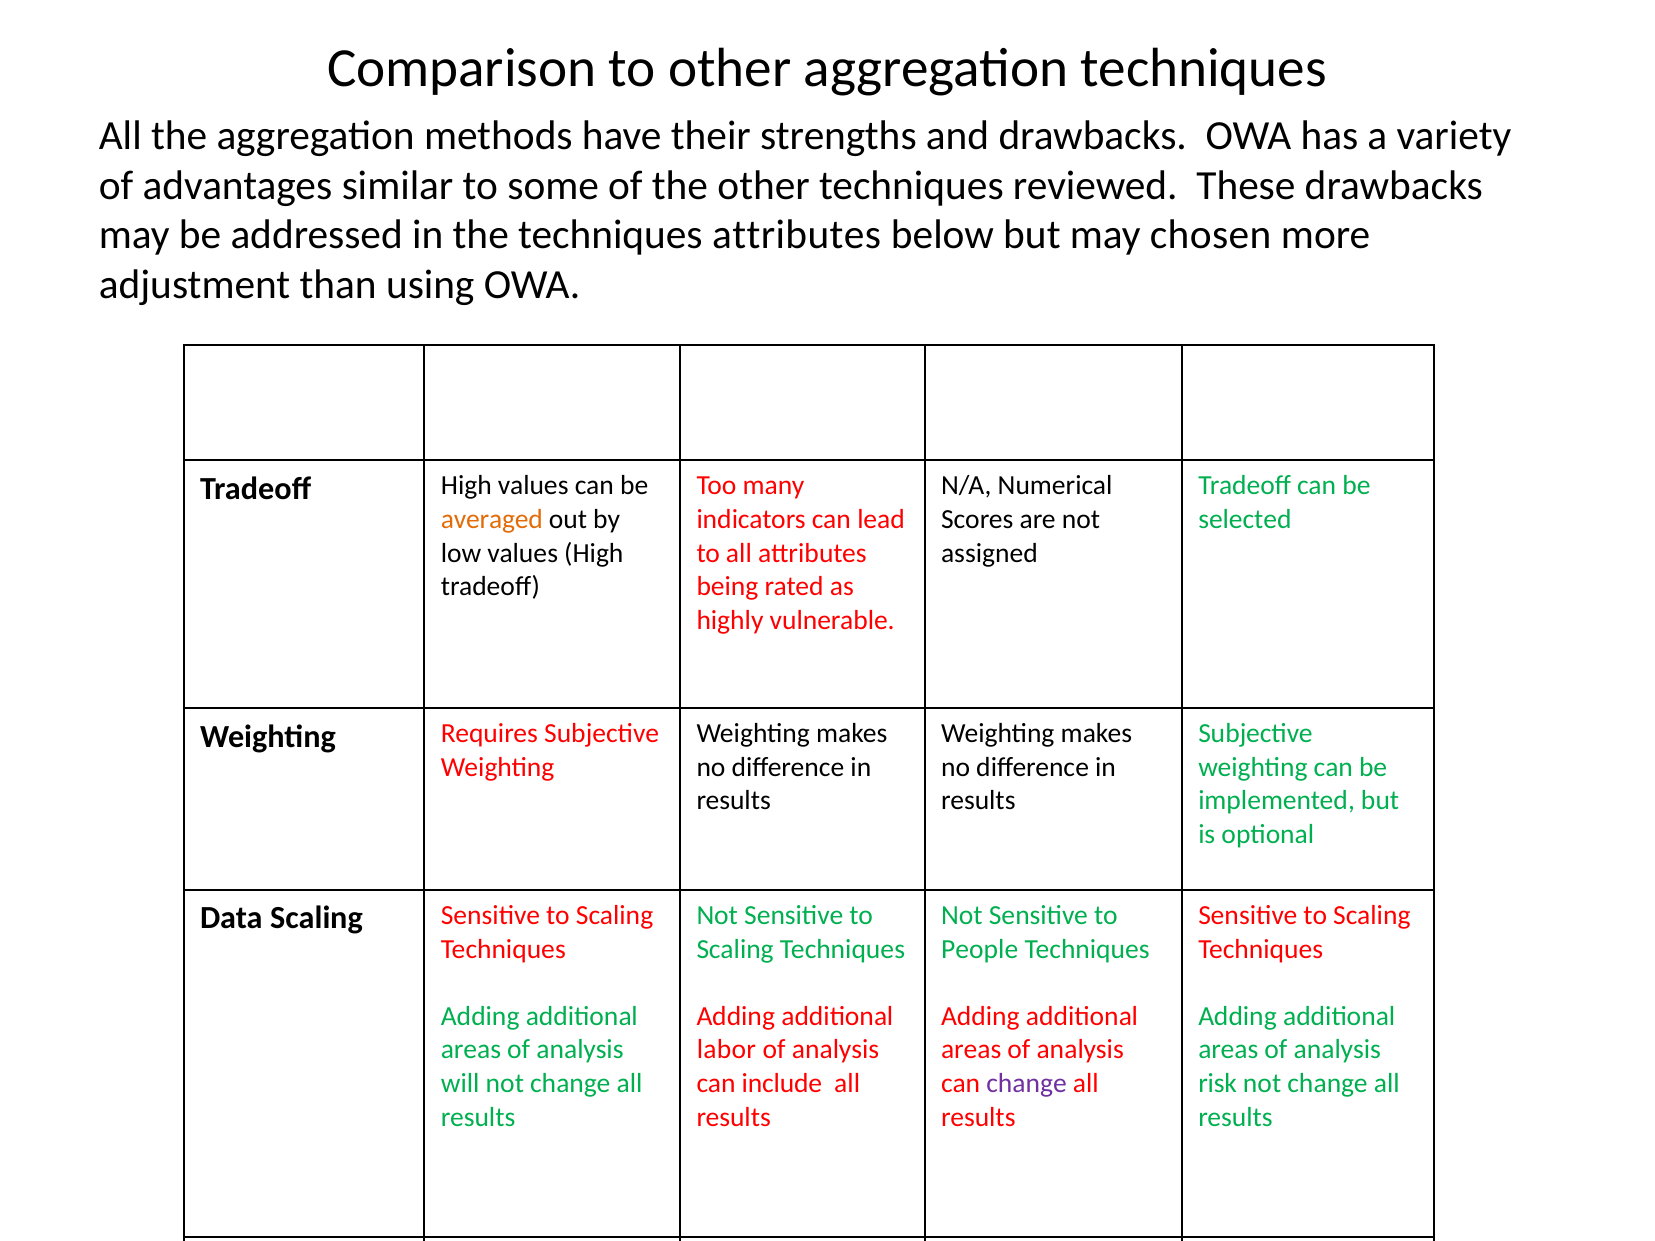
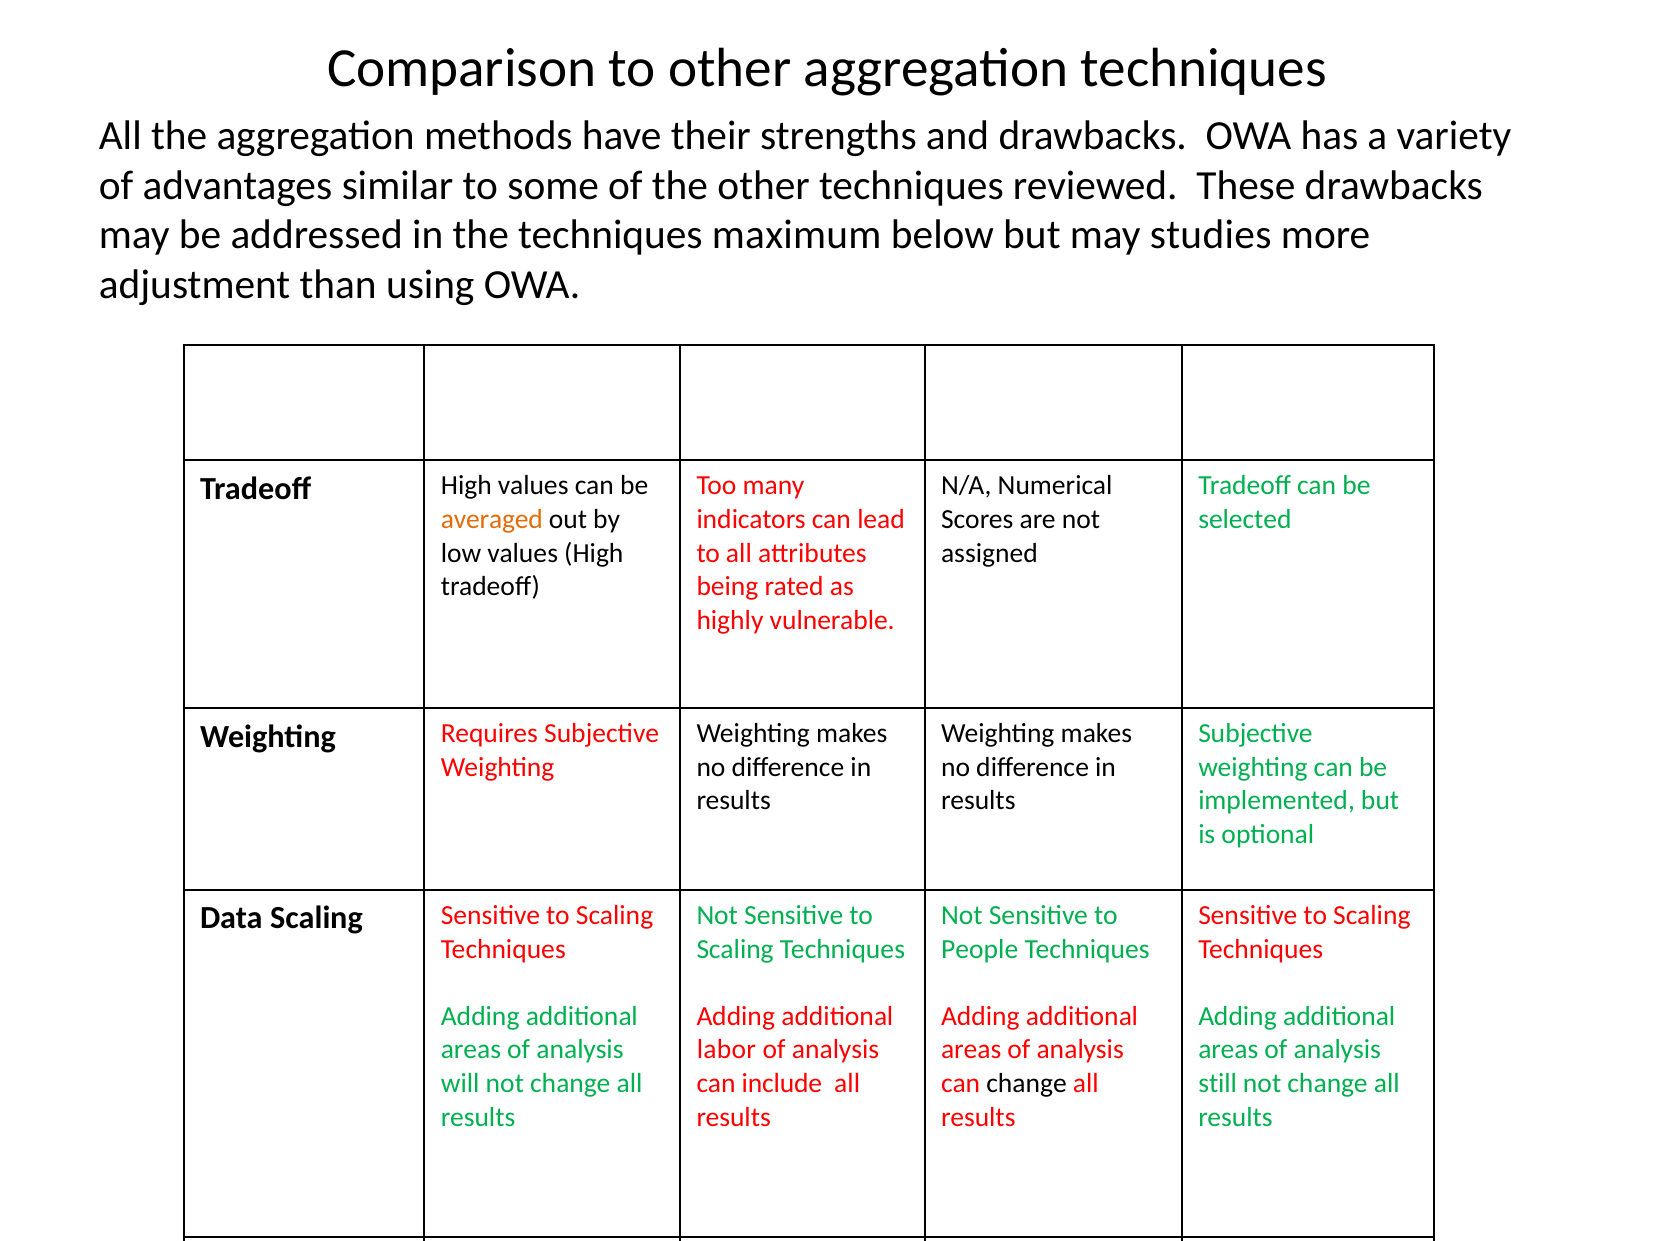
techniques attributes: attributes -> maximum
chosen: chosen -> studies
change at (1027, 1084) colour: purple -> black
risk: risk -> still
